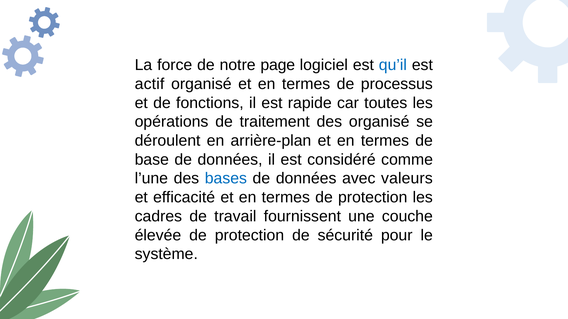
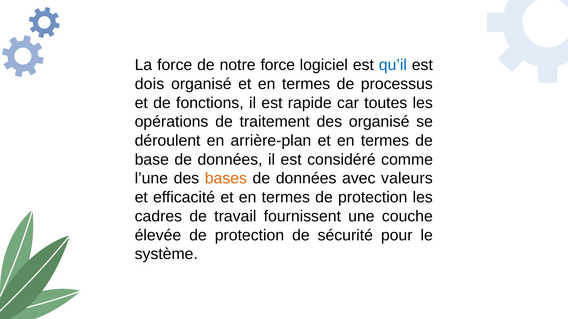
notre page: page -> force
actif: actif -> dois
bases colour: blue -> orange
